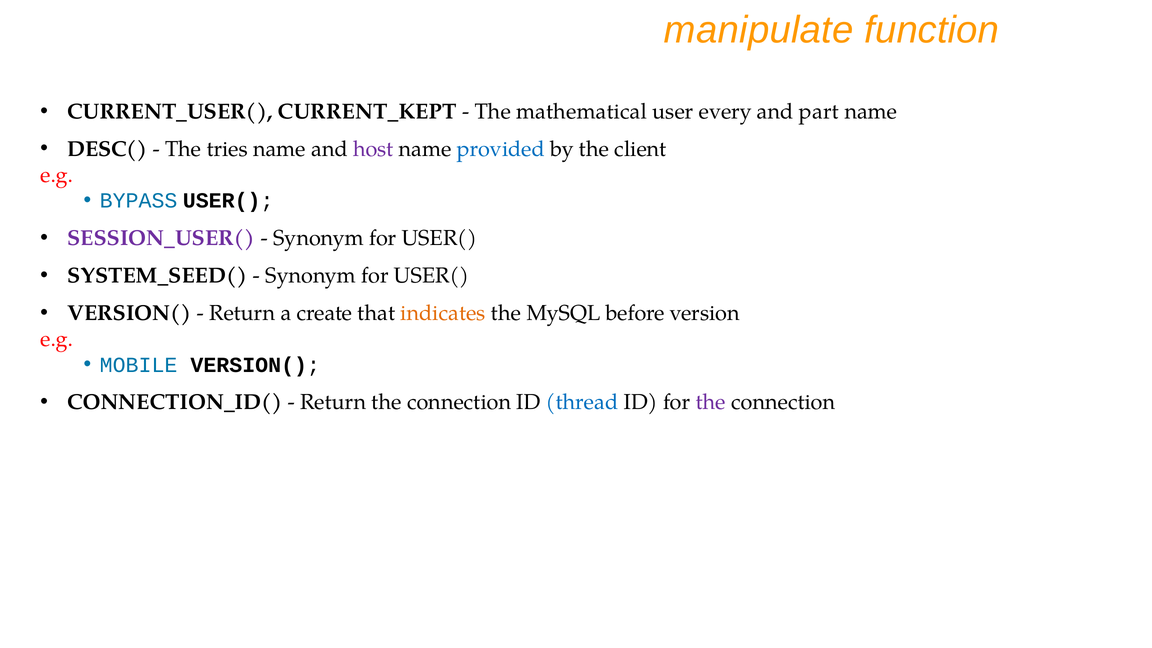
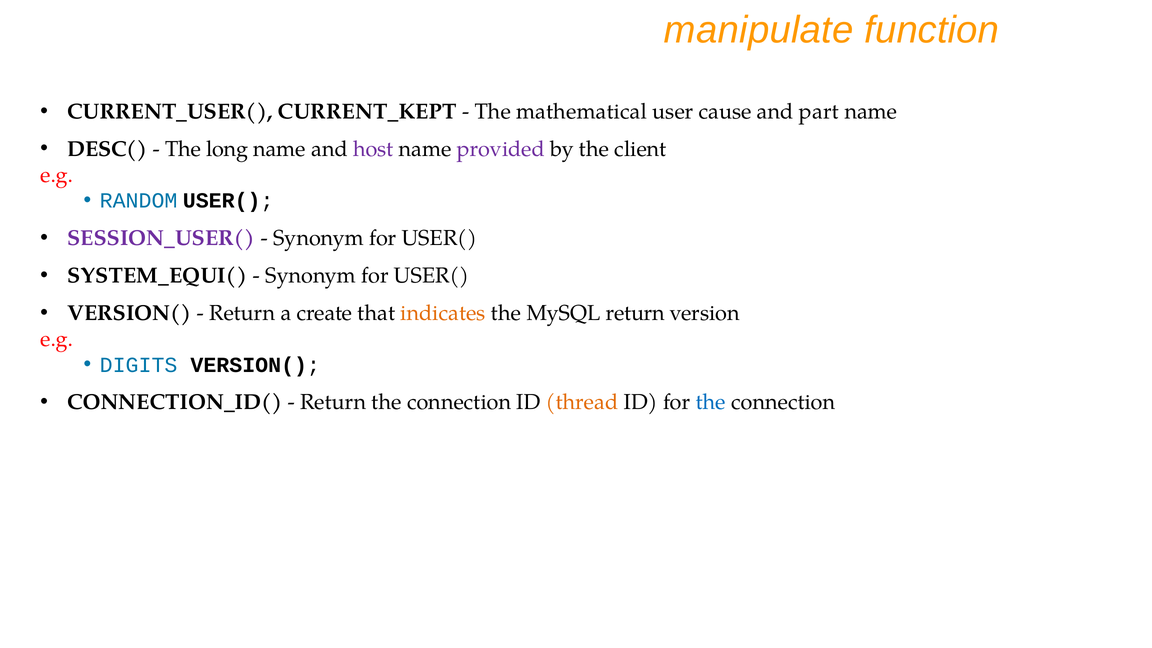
every: every -> cause
tries: tries -> long
provided colour: blue -> purple
BYPASS: BYPASS -> RANDOM
SYSTEM_SEED(: SYSTEM_SEED( -> SYSTEM_EQUI(
MySQL before: before -> return
MOBILE: MOBILE -> DIGITS
thread colour: blue -> orange
the at (711, 402) colour: purple -> blue
